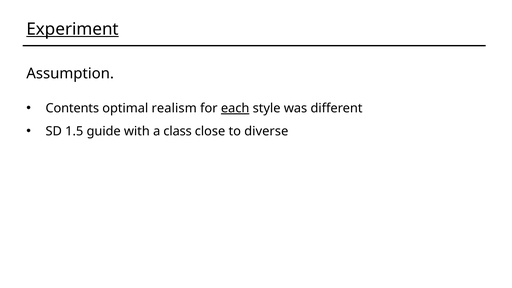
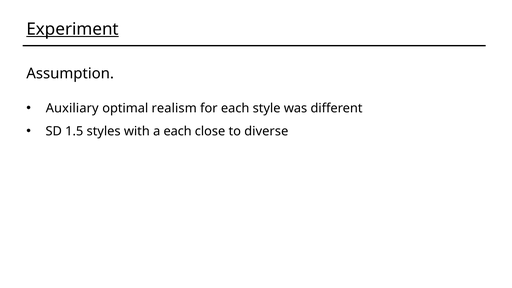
Contents: Contents -> Auxiliary
each at (235, 108) underline: present -> none
guide: guide -> styles
a class: class -> each
